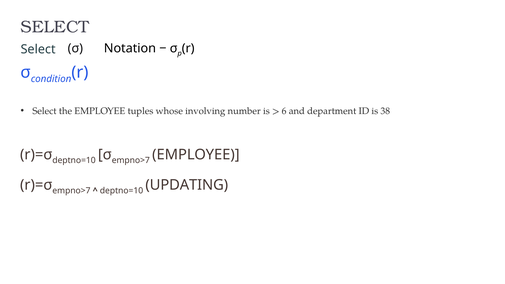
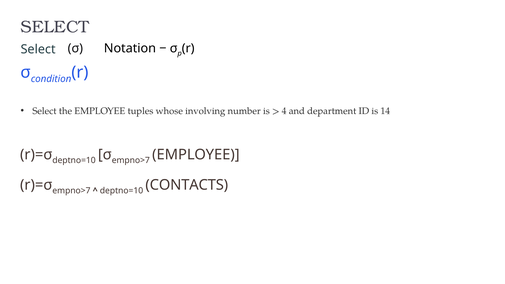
6: 6 -> 4
38: 38 -> 14
UPDATING: UPDATING -> CONTACTS
